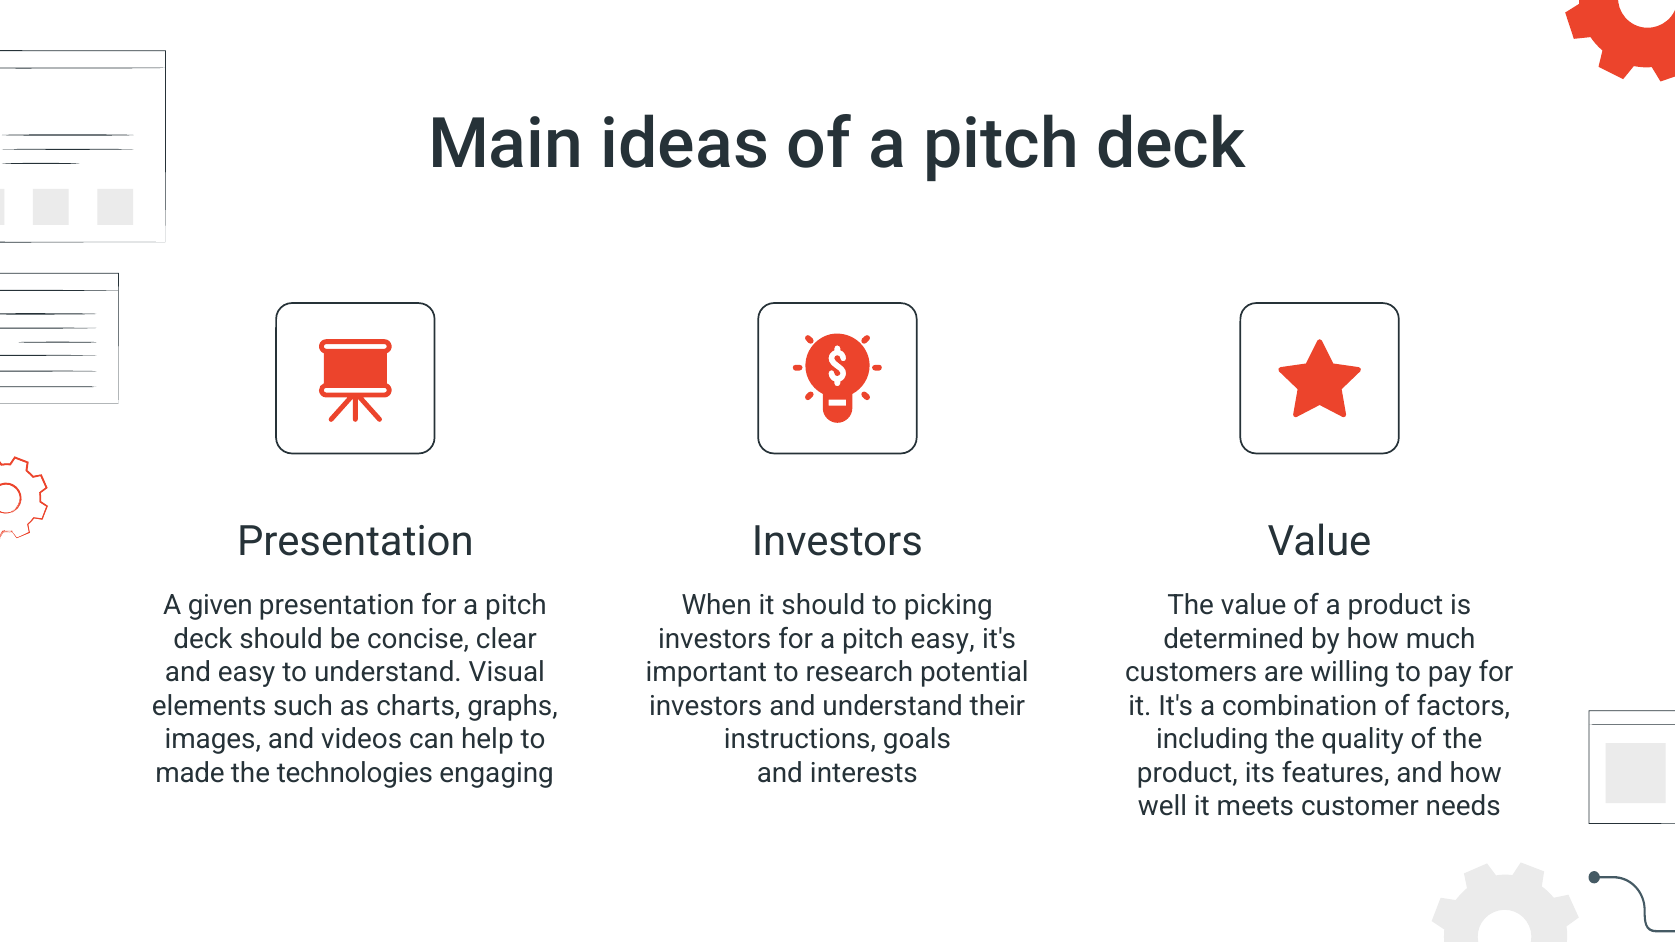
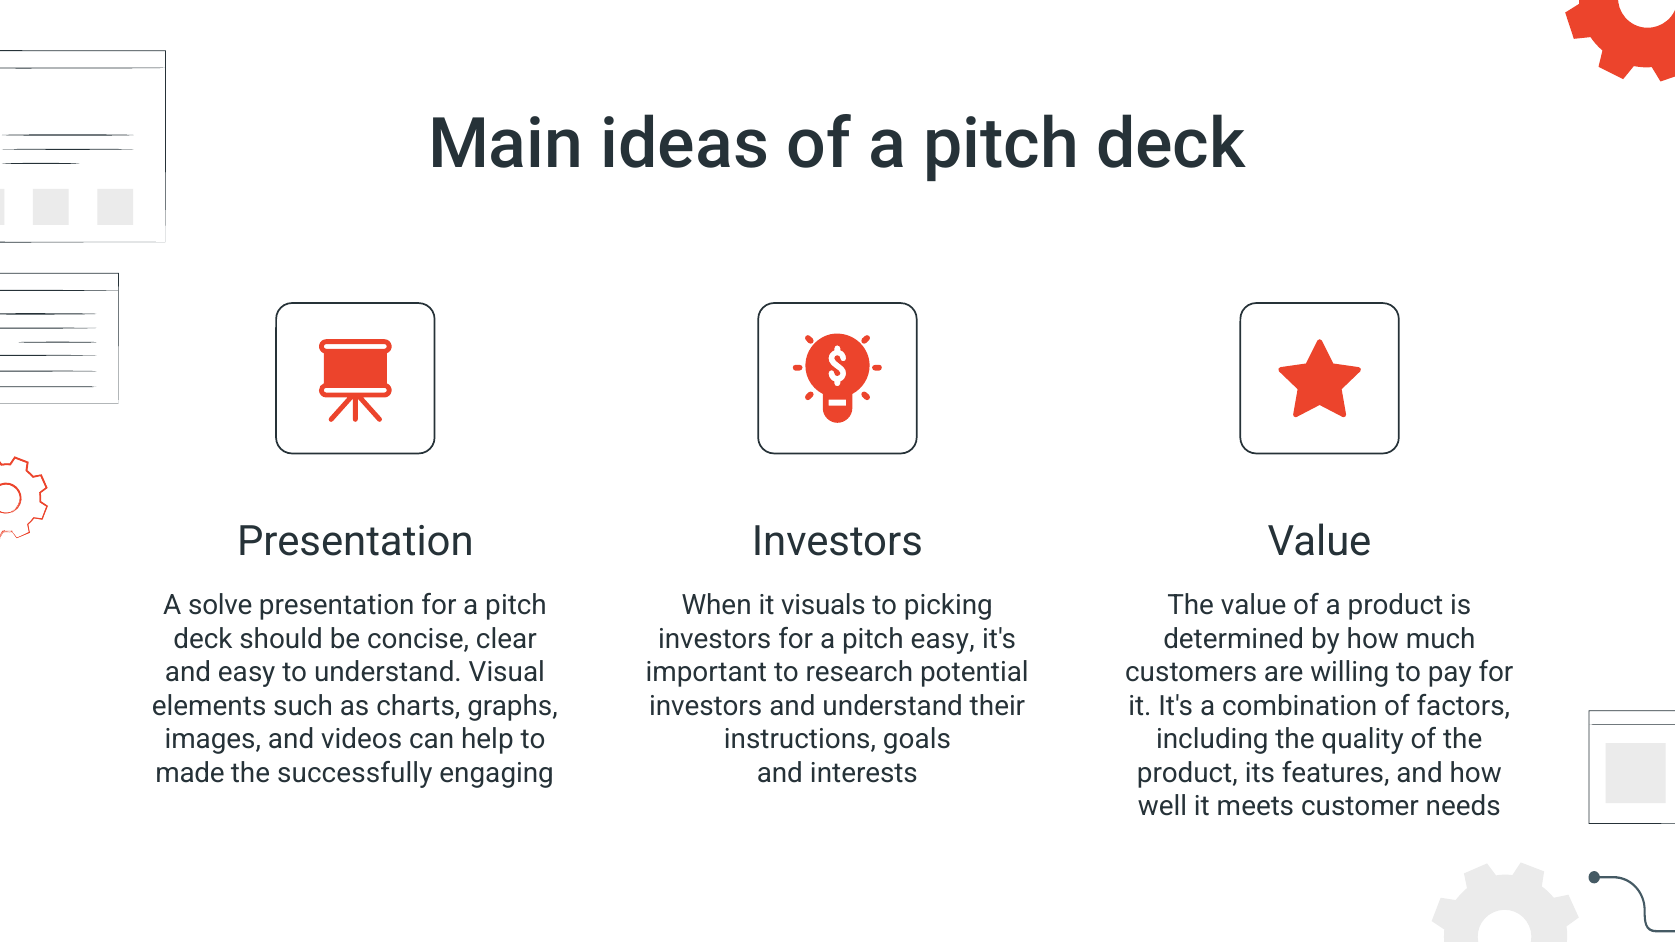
given: given -> solve
it should: should -> visuals
technologies: technologies -> successfully
